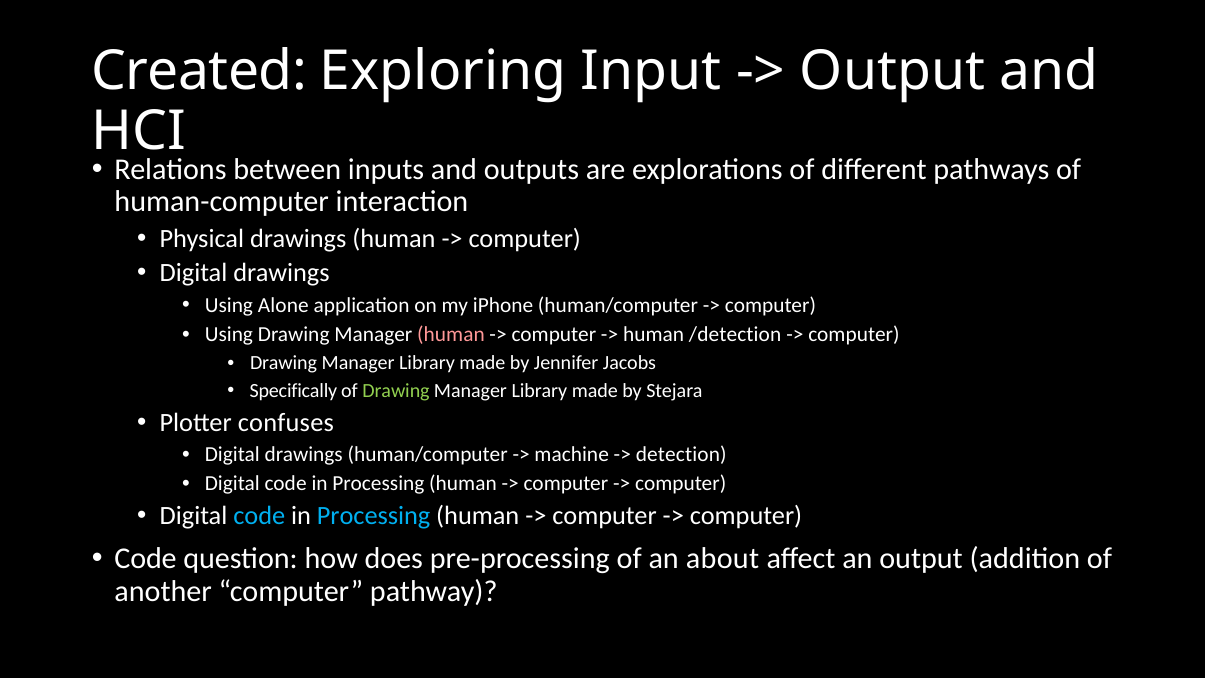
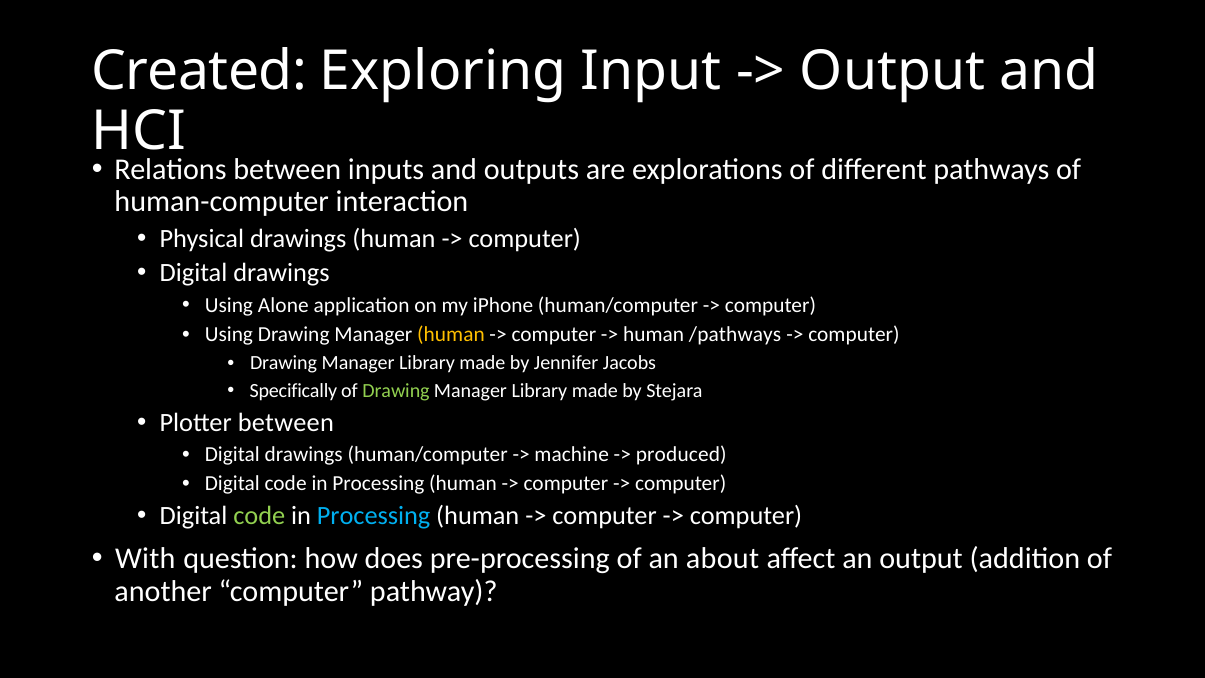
human at (451, 335) colour: pink -> yellow
/detection: /detection -> /pathways
Plotter confuses: confuses -> between
detection: detection -> produced
code at (259, 516) colour: light blue -> light green
Code at (146, 559): Code -> With
